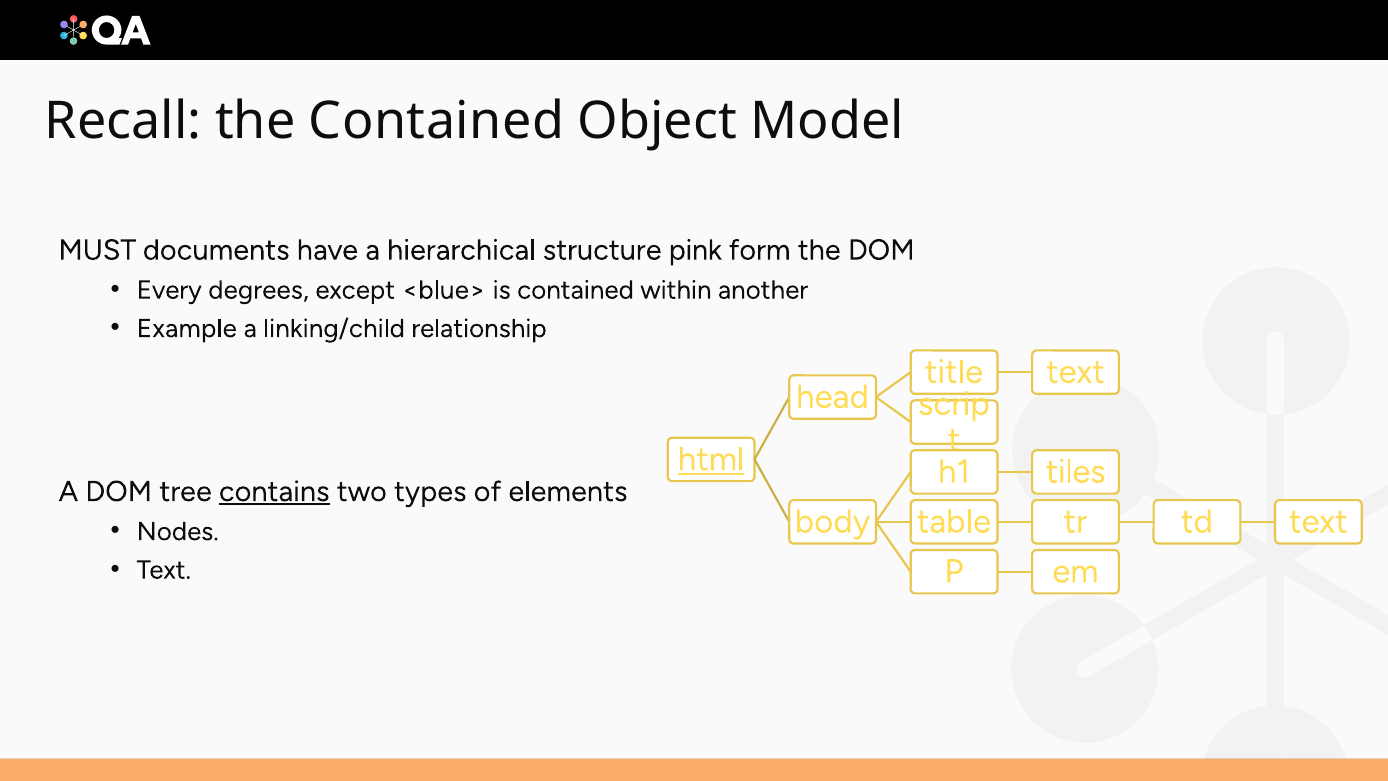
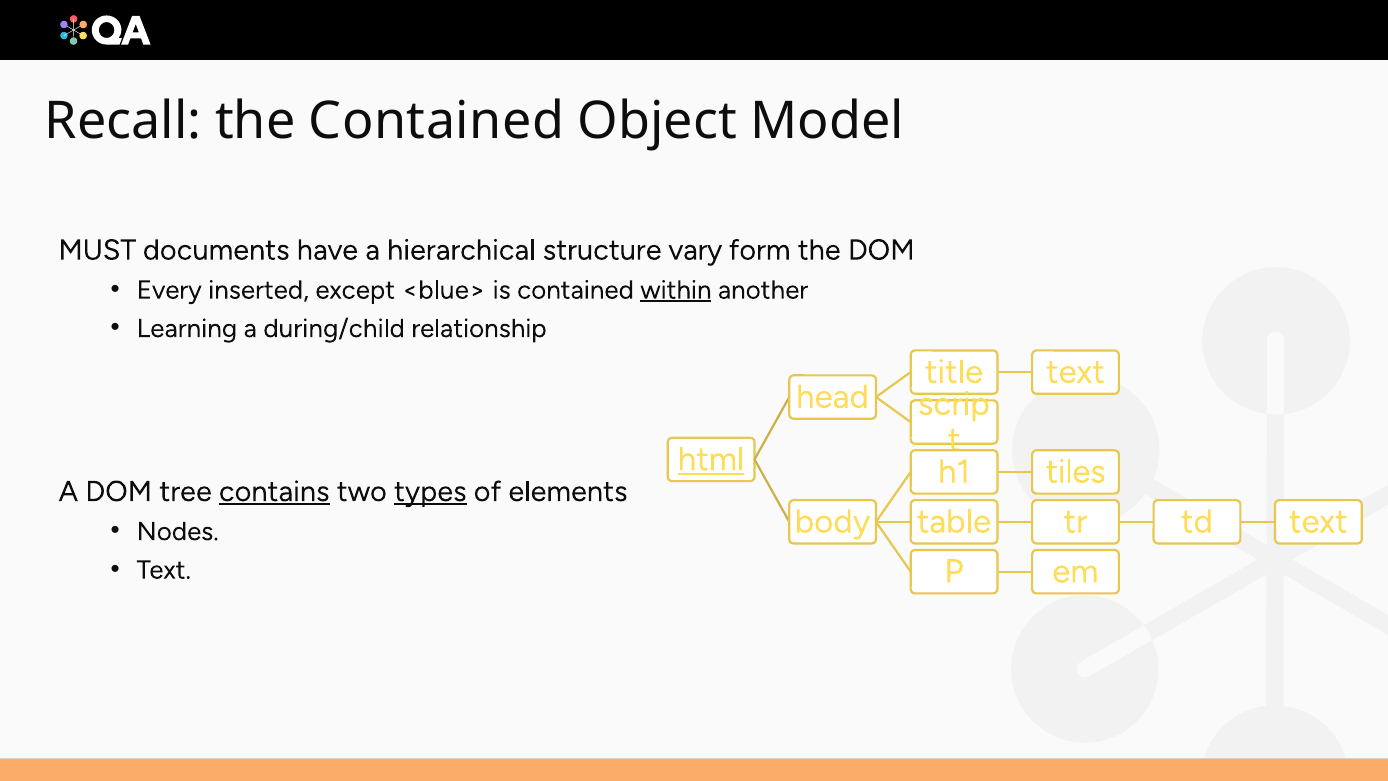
pink: pink -> vary
degrees: degrees -> inserted
within underline: none -> present
Example: Example -> Learning
linking/child: linking/child -> during/child
types underline: none -> present
